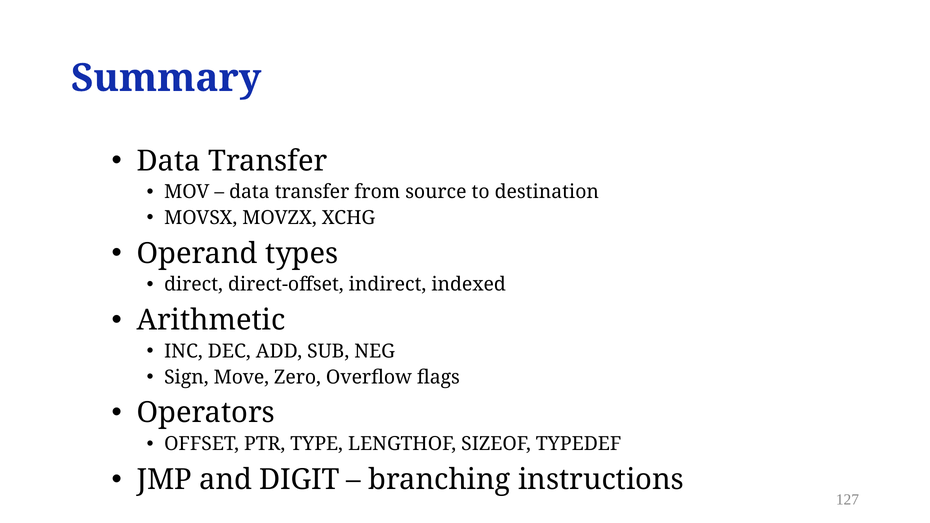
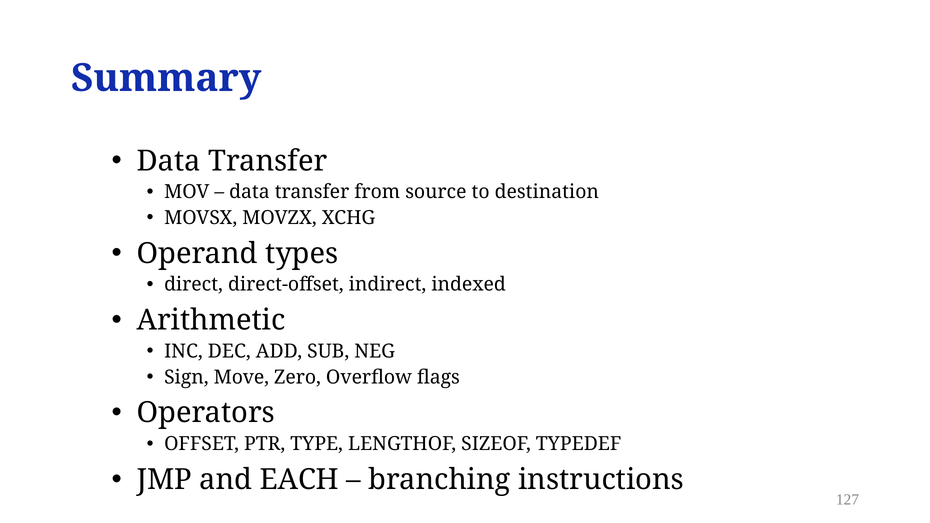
DIGIT: DIGIT -> EACH
